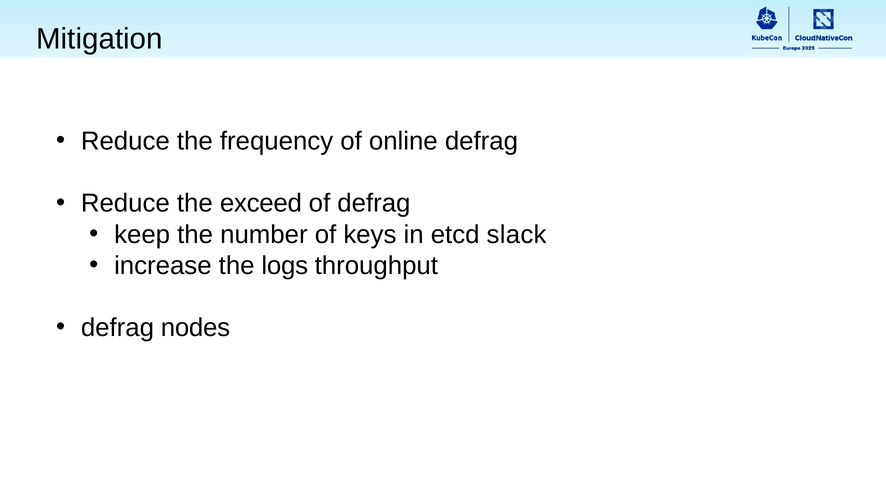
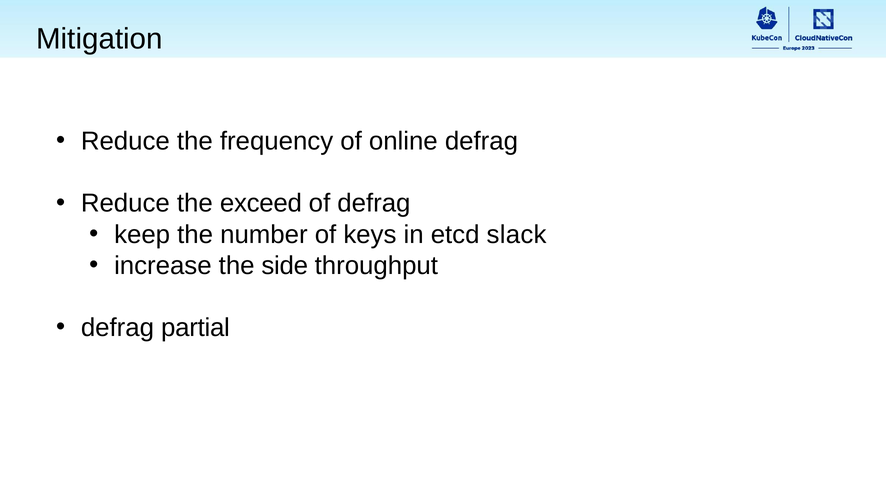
logs: logs -> side
nodes: nodes -> partial
